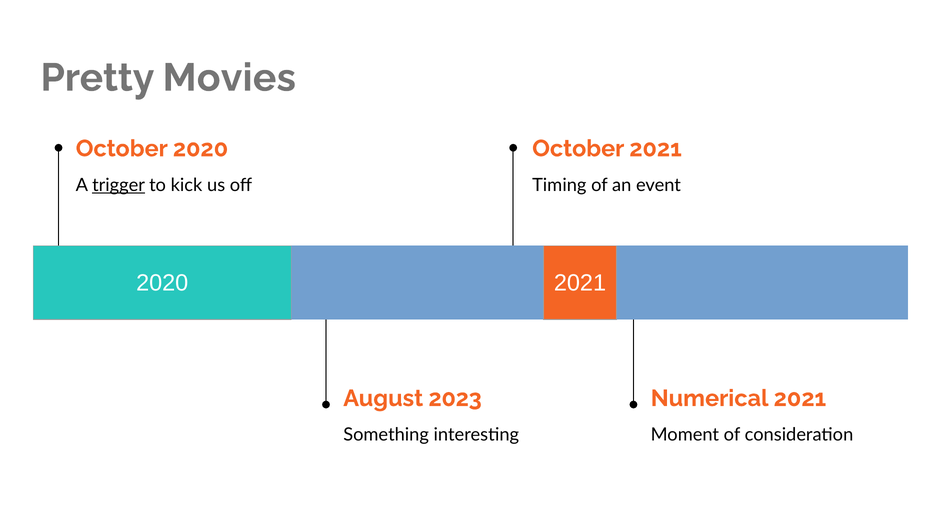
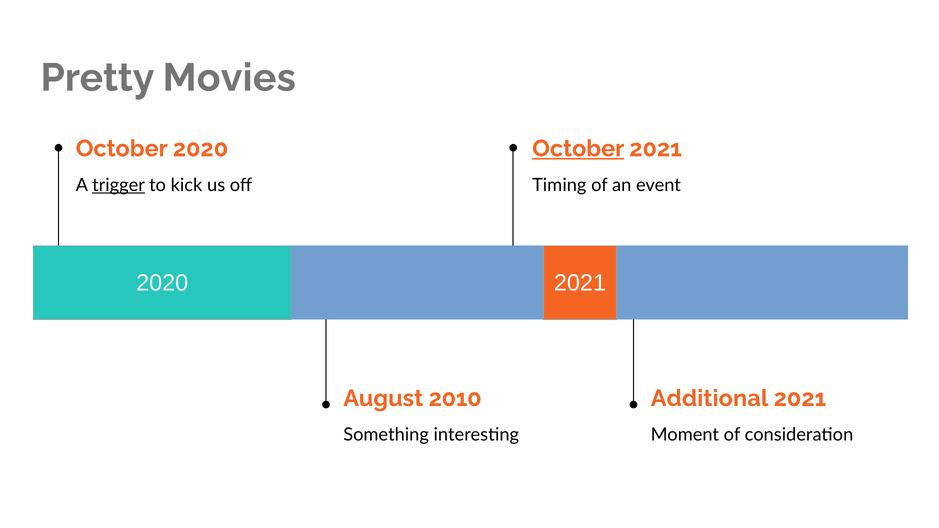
October at (578, 149) underline: none -> present
2023: 2023 -> 2010
Numerical: Numerical -> Additional
